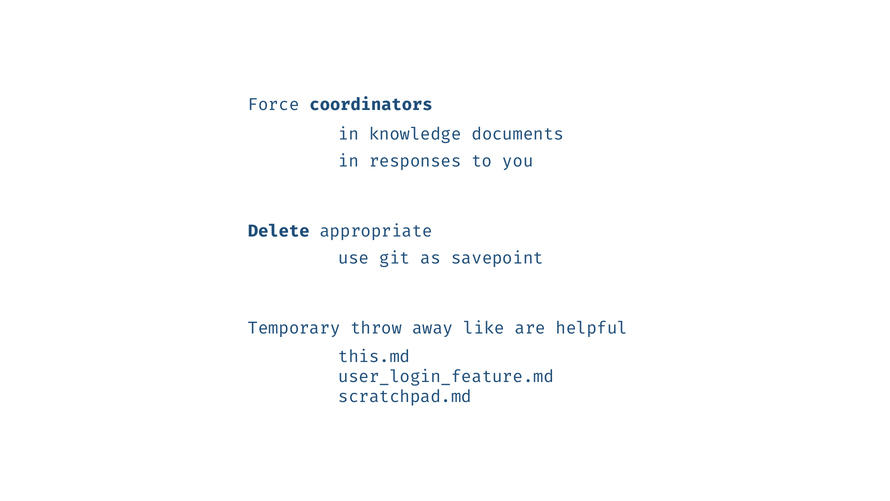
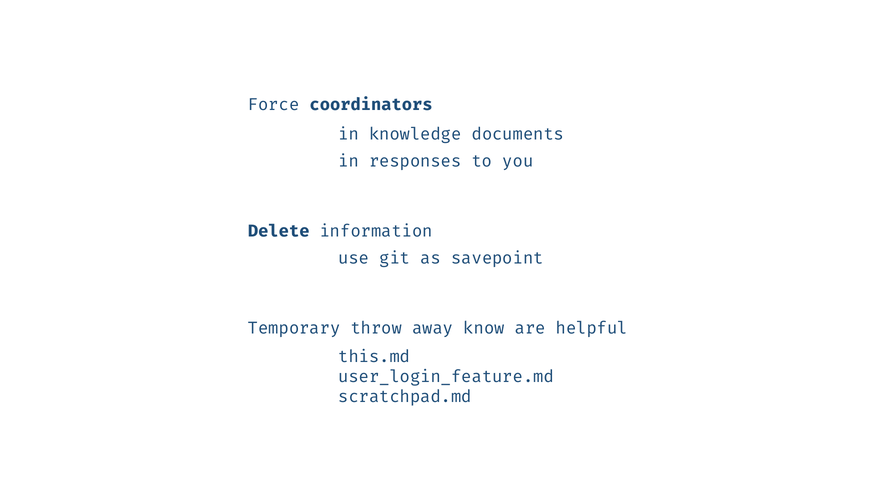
appropriate: appropriate -> information
like: like -> know
